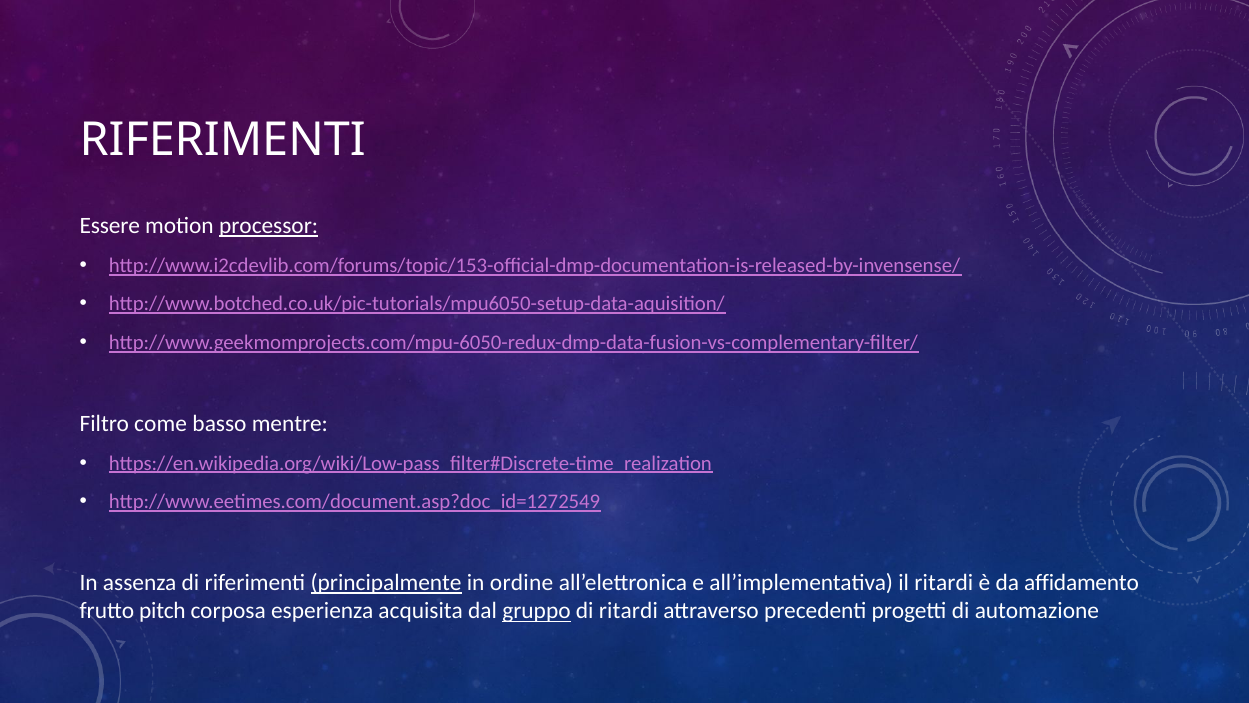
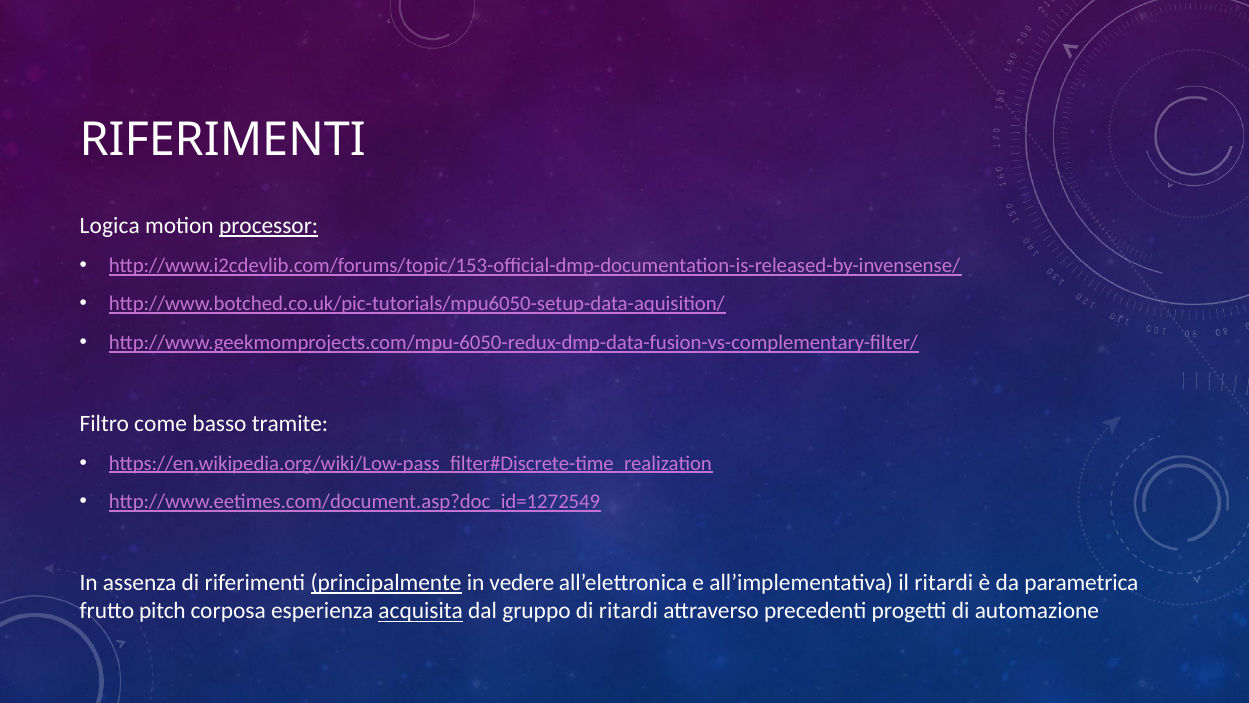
Essere: Essere -> Logica
mentre: mentre -> tramite
ordine: ordine -> vedere
affidamento: affidamento -> parametrica
acquisita underline: none -> present
gruppo underline: present -> none
